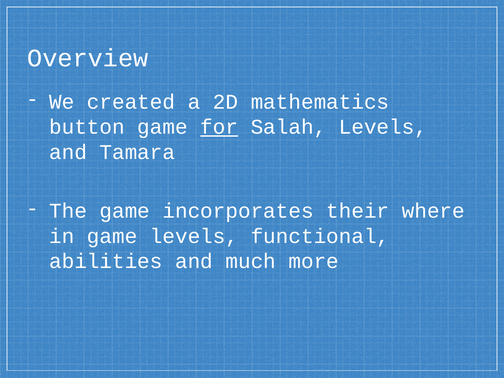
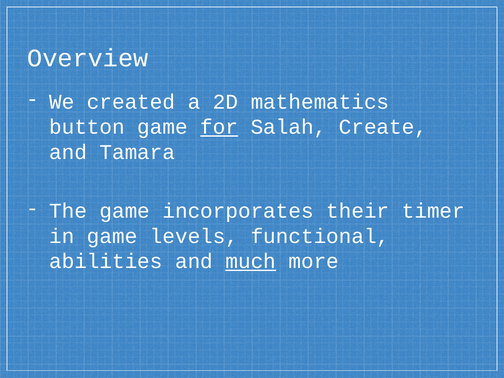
Salah Levels: Levels -> Create
where: where -> timer
much underline: none -> present
